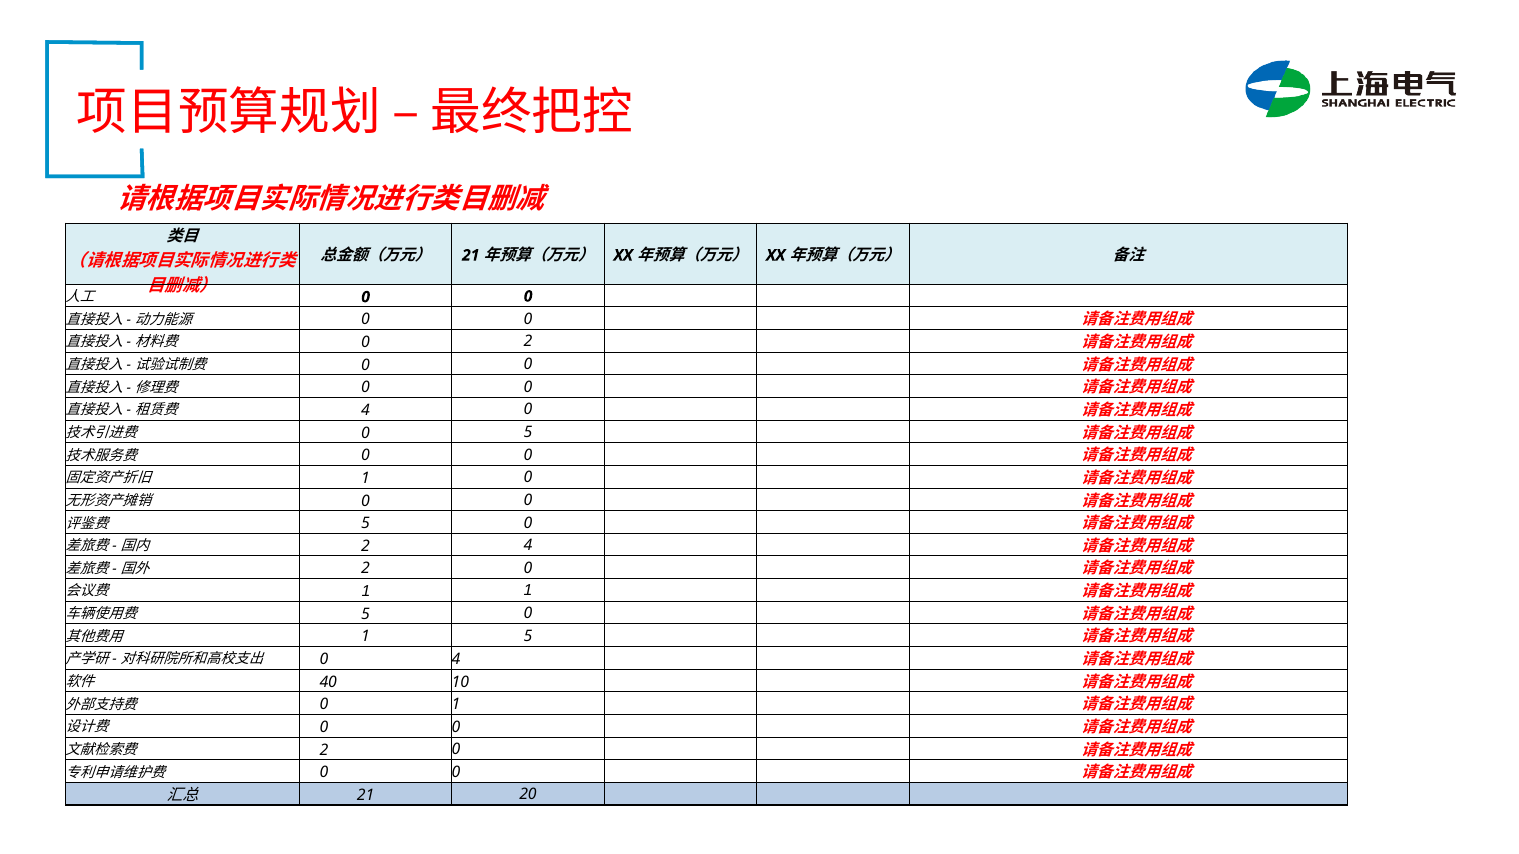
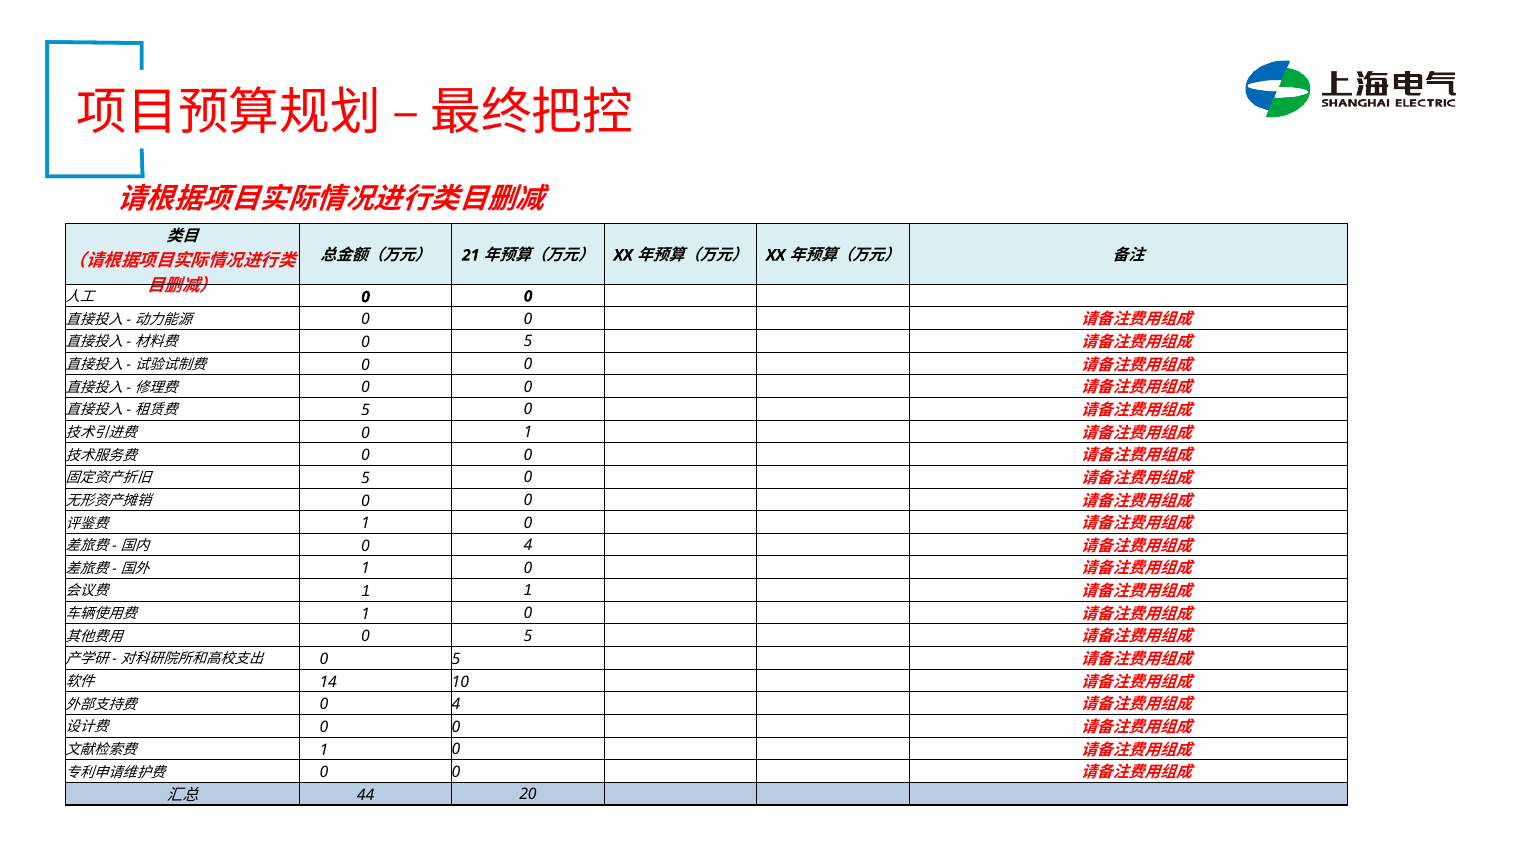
2 at (528, 342): 2 -> 5
4 at (366, 410): 4 -> 5
0 5: 5 -> 1
1 at (366, 478): 1 -> 5
5 at (366, 524): 5 -> 1
2 at (366, 546): 2 -> 0
2 at (366, 569): 2 -> 1
5 at (366, 614): 5 -> 1
1 at (366, 637): 1 -> 0
4 at (456, 660): 4 -> 5
40: 40 -> 14
1 at (456, 705): 1 -> 4
2 at (324, 750): 2 -> 1
21 at (366, 796): 21 -> 44
